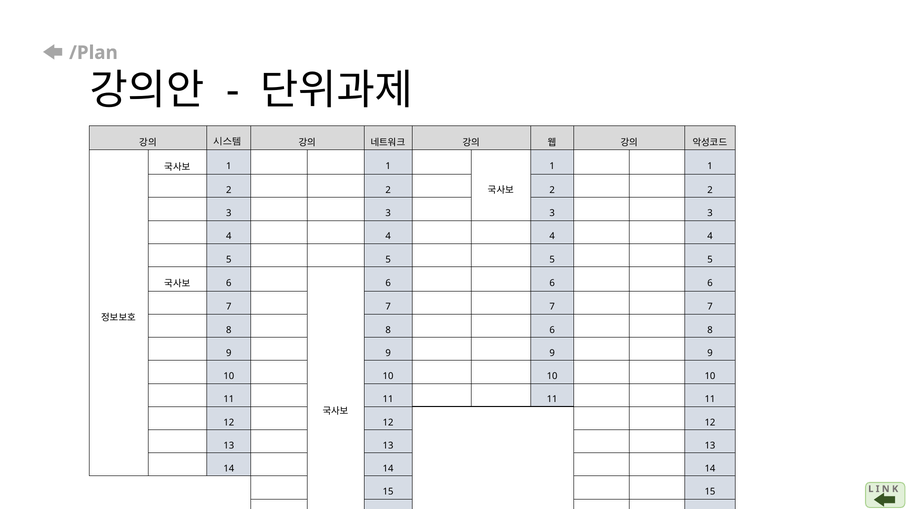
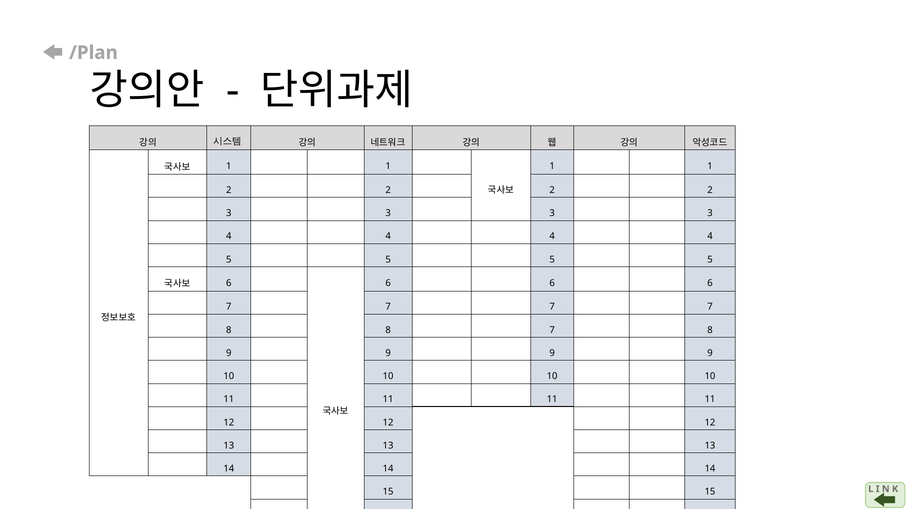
8 6: 6 -> 7
